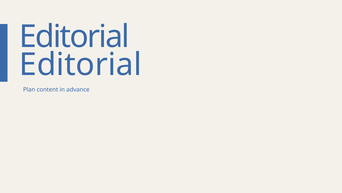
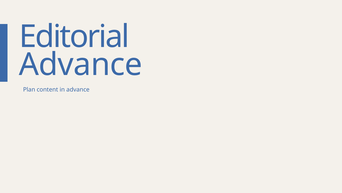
Editorial at (80, 64): Editorial -> Advance
